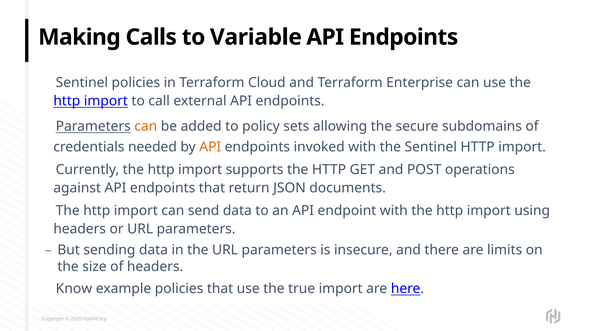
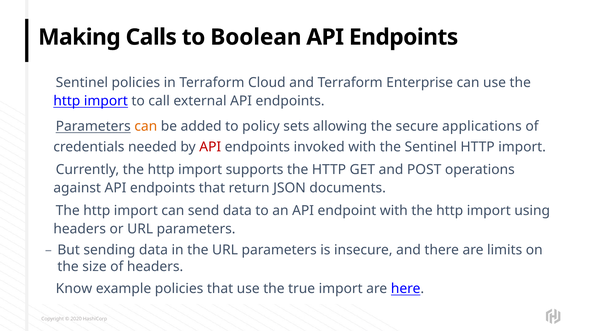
Variable: Variable -> Boolean
subdomains: subdomains -> applications
API at (210, 147) colour: orange -> red
